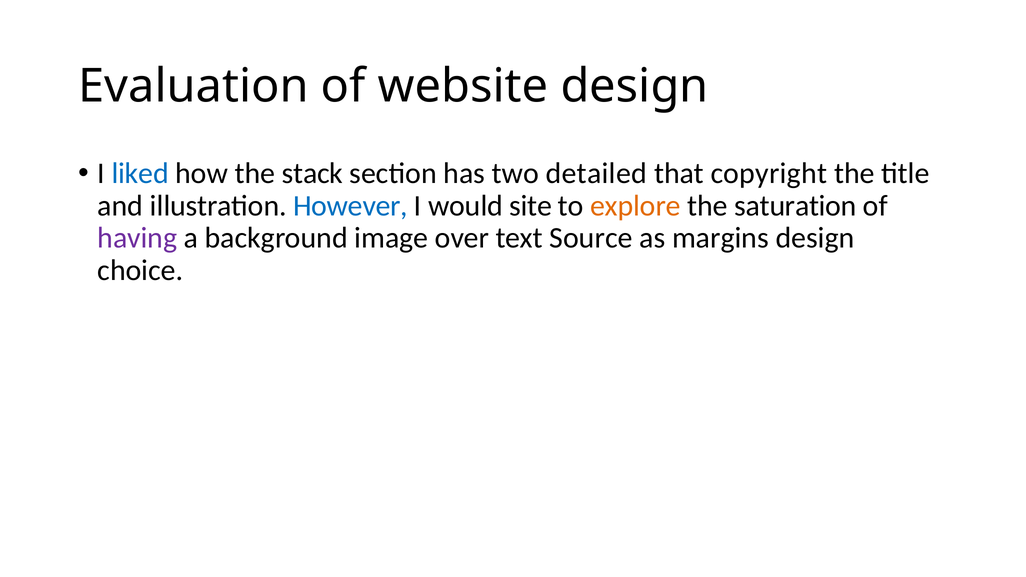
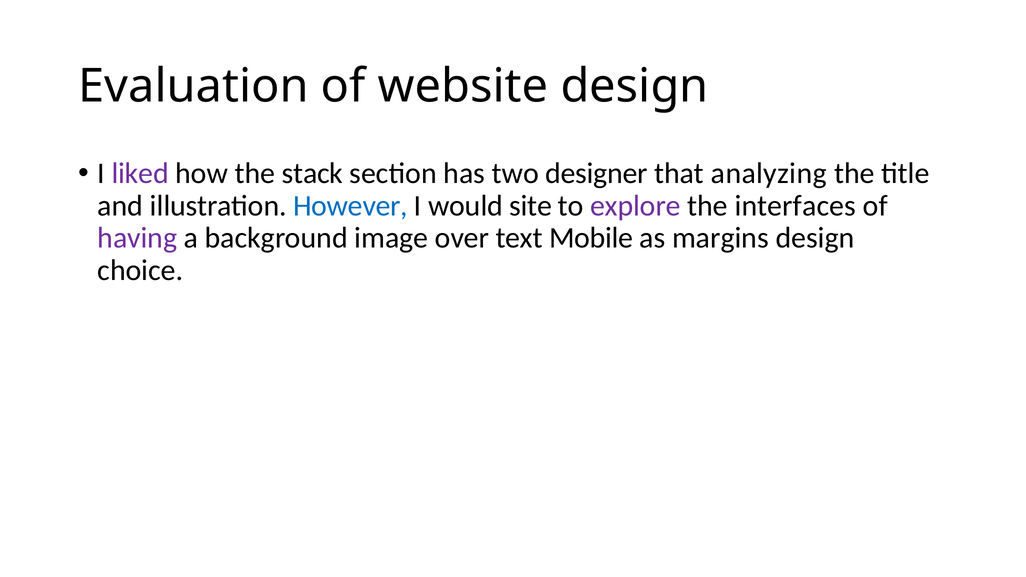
liked colour: blue -> purple
detailed: detailed -> designer
copyright: copyright -> analyzing
explore colour: orange -> purple
saturation: saturation -> interfaces
Source: Source -> Mobile
